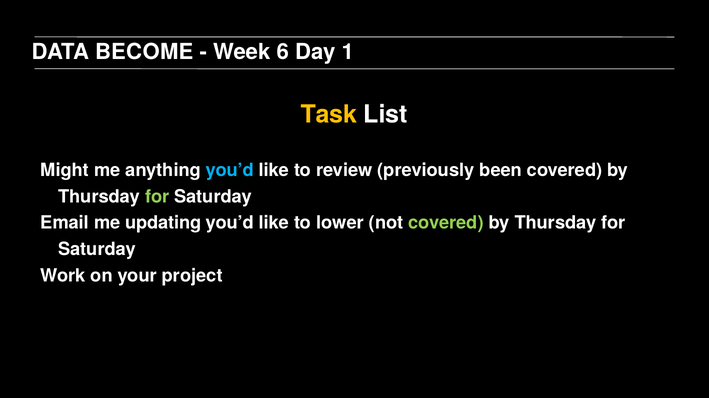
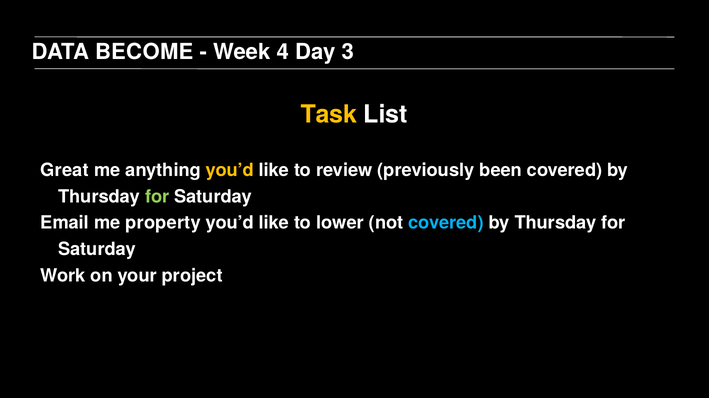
6: 6 -> 4
1: 1 -> 3
Might: Might -> Great
you’d at (230, 170) colour: light blue -> yellow
updating: updating -> property
covered at (446, 223) colour: light green -> light blue
